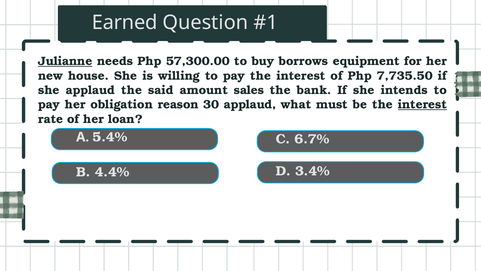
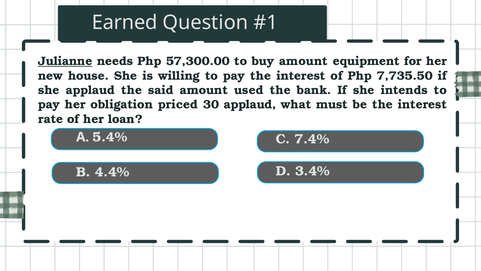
buy borrows: borrows -> amount
sales: sales -> used
reason: reason -> priced
interest at (422, 104) underline: present -> none
6.7%: 6.7% -> 7.4%
